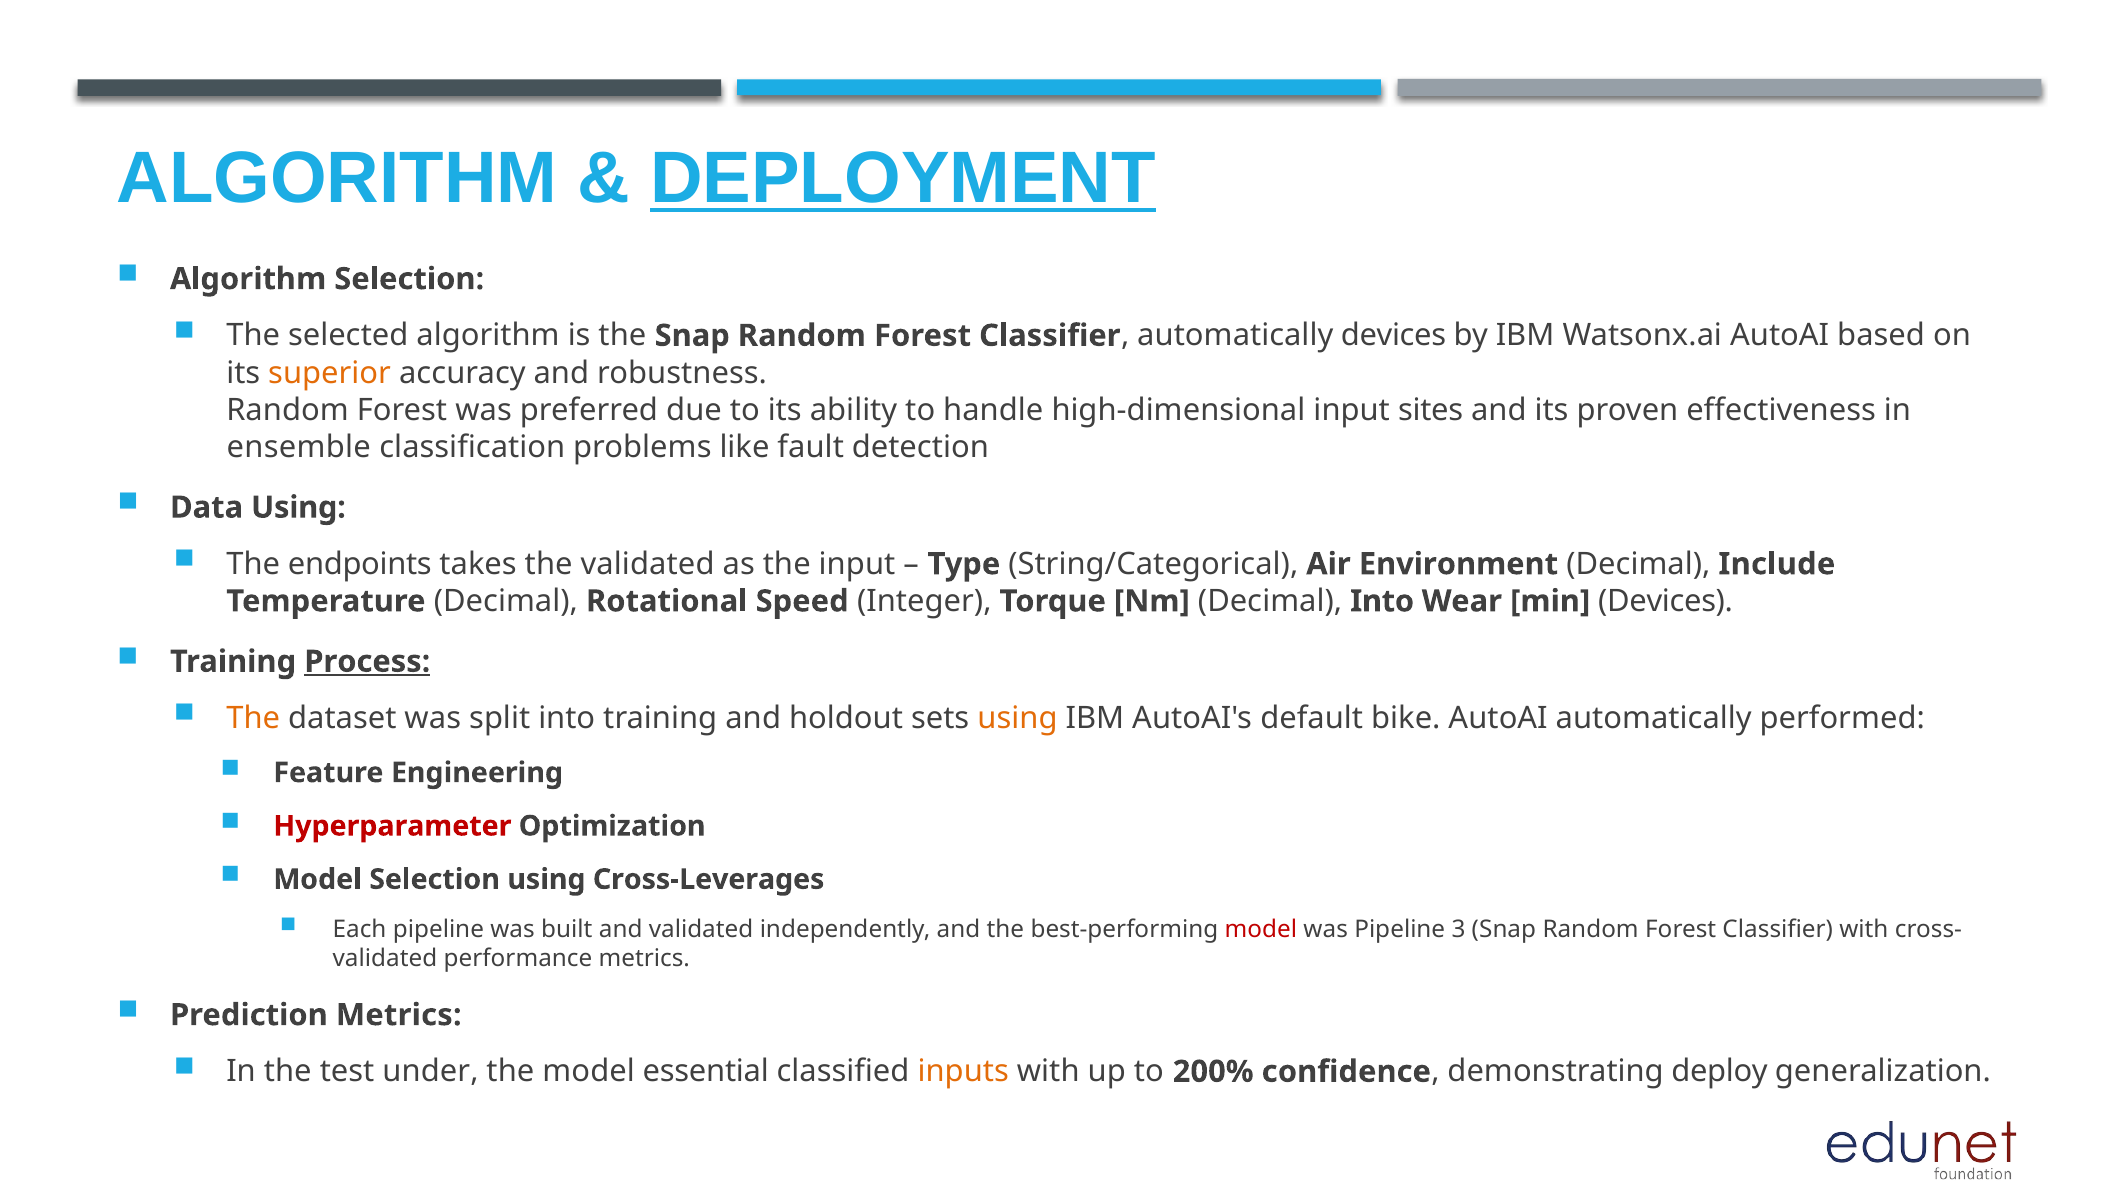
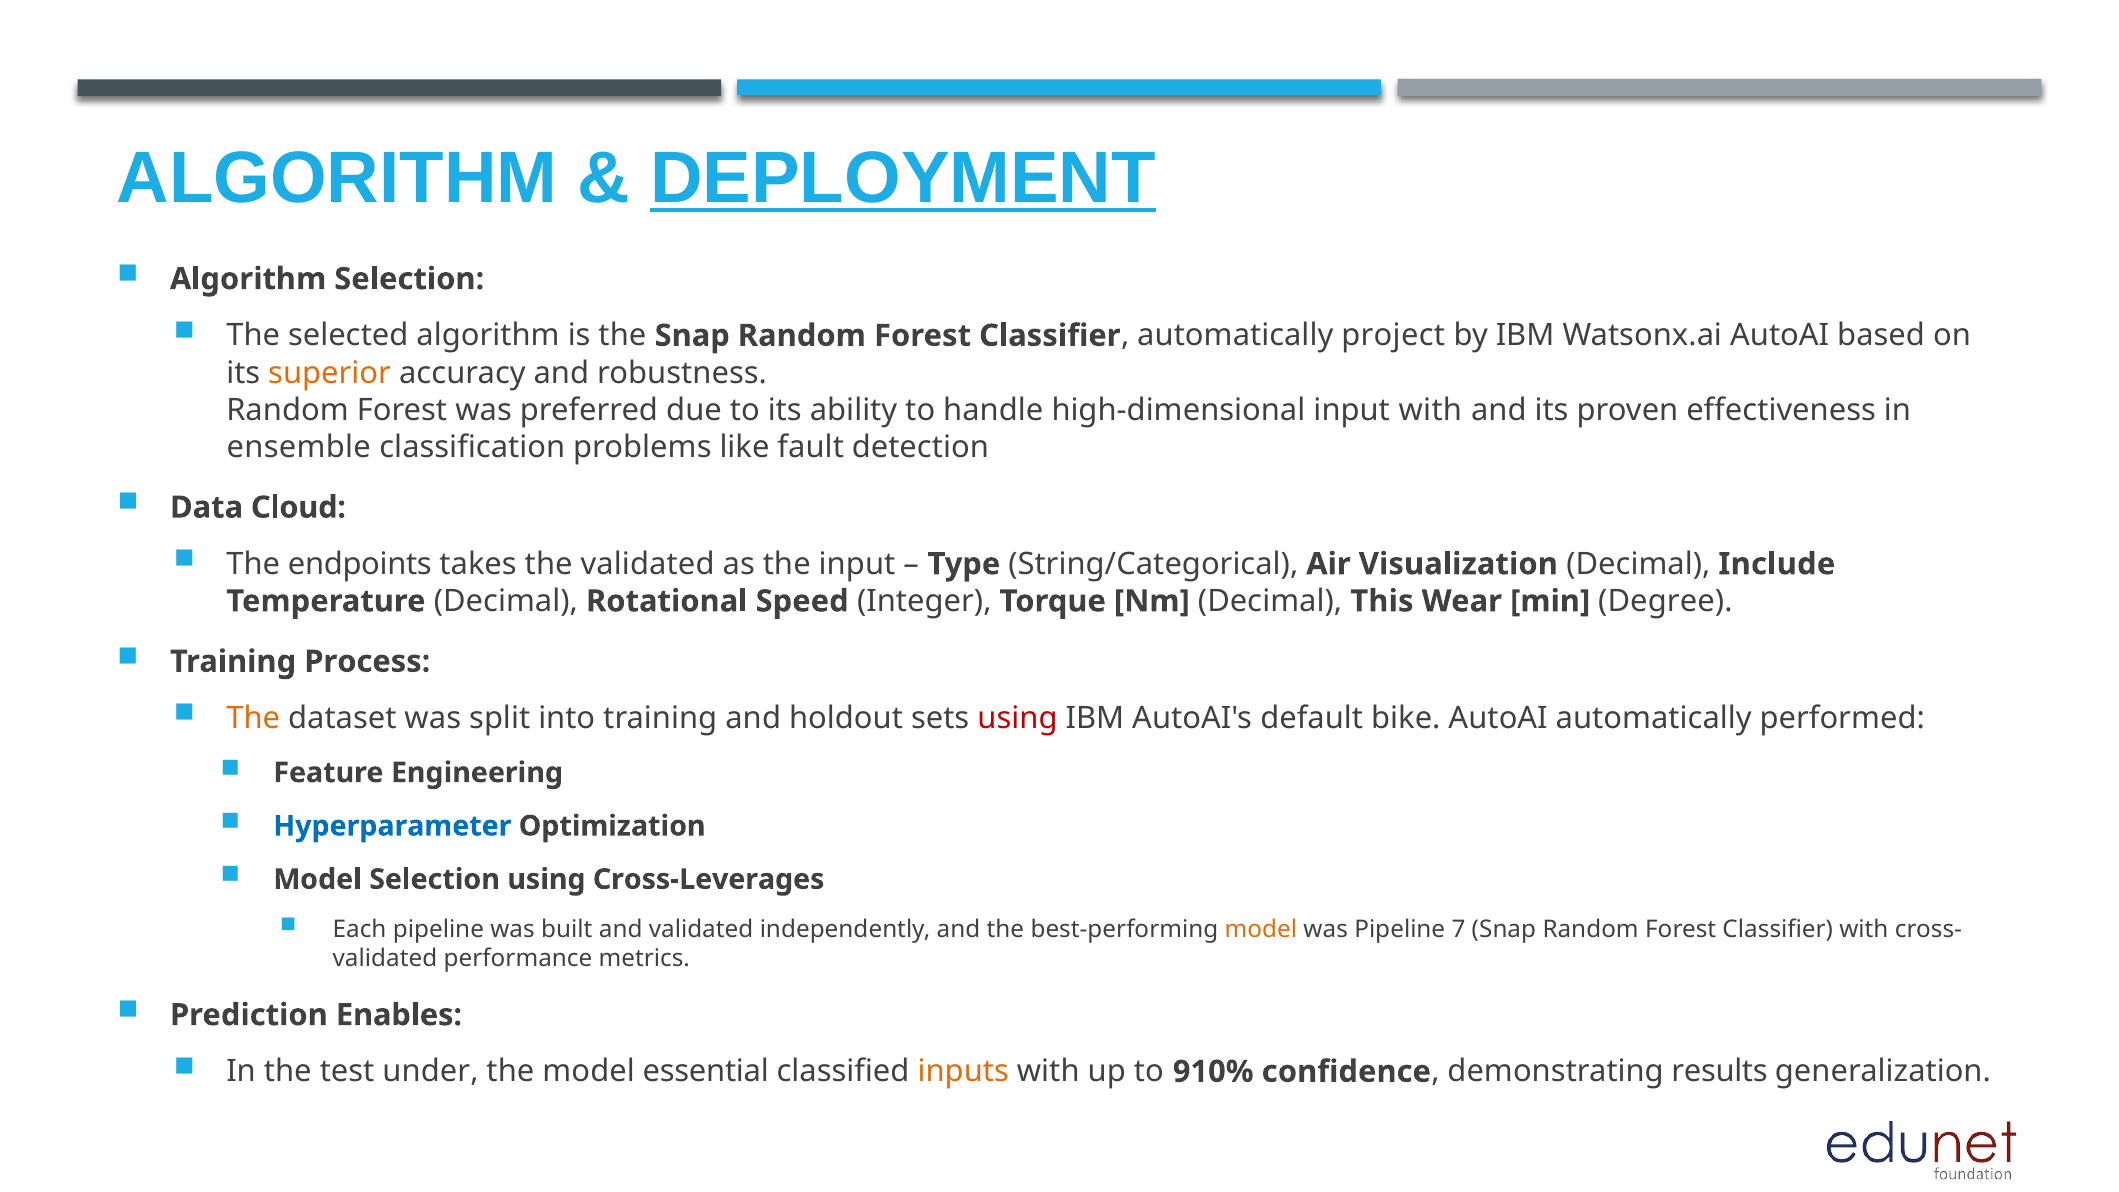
automatically devices: devices -> project
input sites: sites -> with
Data Using: Using -> Cloud
Environment: Environment -> Visualization
Decimal Into: Into -> This
min Devices: Devices -> Degree
Process underline: present -> none
using at (1017, 718) colour: orange -> red
Hyperparameter colour: red -> blue
model at (1261, 929) colour: red -> orange
3: 3 -> 7
Prediction Metrics: Metrics -> Enables
200%: 200% -> 910%
deploy: deploy -> results
